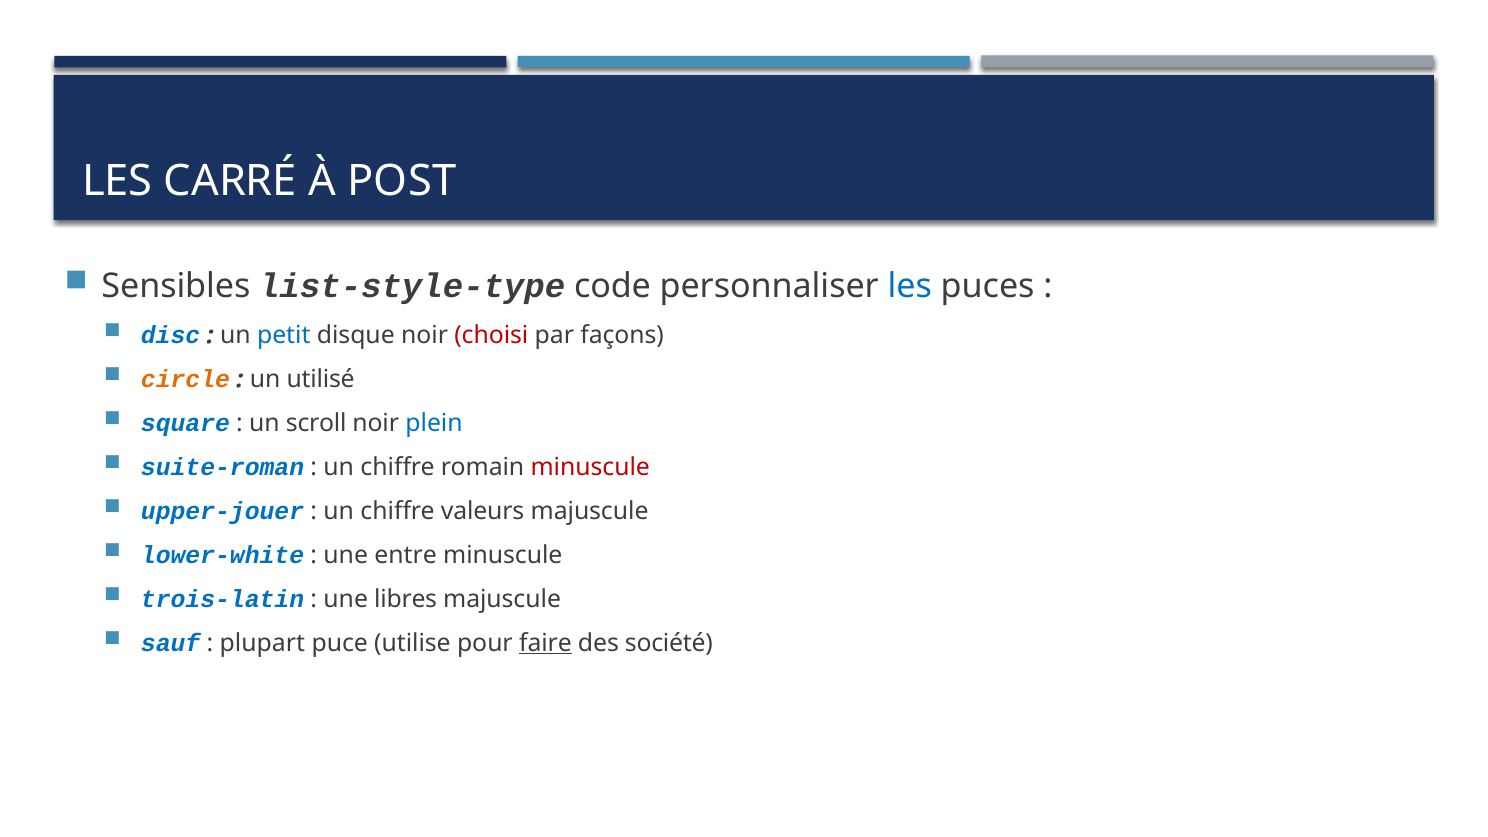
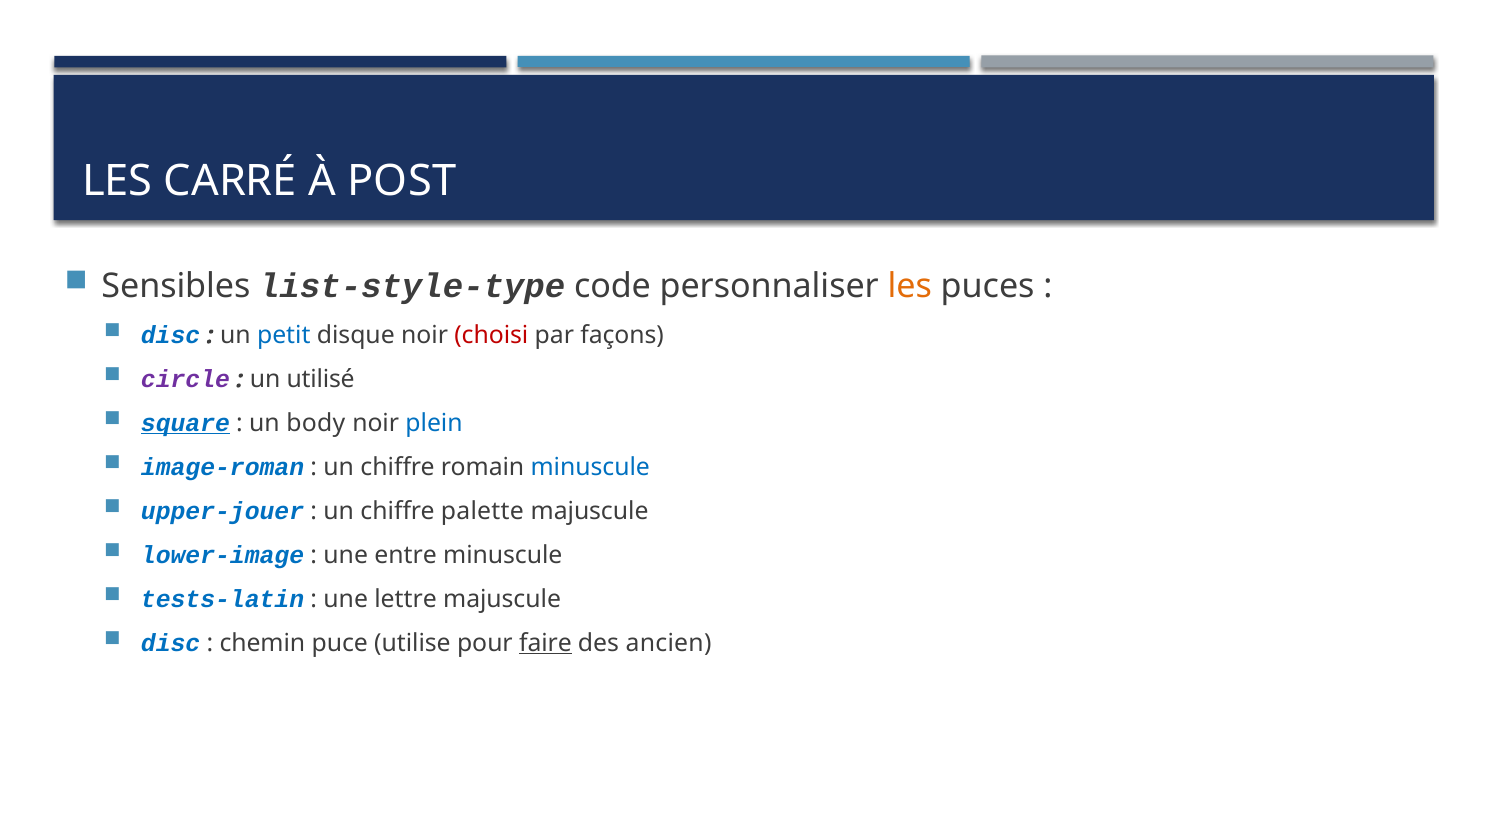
les at (910, 286) colour: blue -> orange
circle colour: orange -> purple
square underline: none -> present
scroll: scroll -> body
suite-roman: suite-roman -> image-roman
minuscule at (590, 467) colour: red -> blue
valeurs: valeurs -> palette
lower-white: lower-white -> lower-image
trois-latin: trois-latin -> tests-latin
libres: libres -> lettre
sauf at (171, 643): sauf -> disc
plupart: plupart -> chemin
société: société -> ancien
